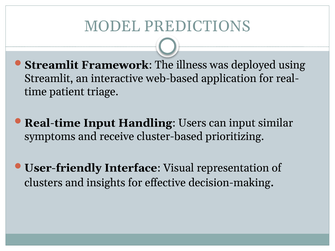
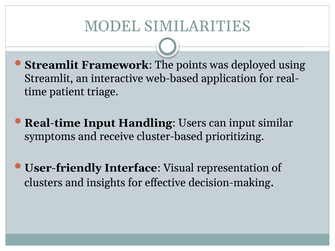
PREDICTIONS: PREDICTIONS -> SIMILARITIES
illness: illness -> points
